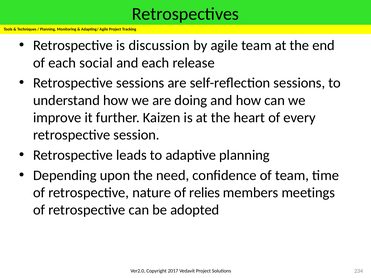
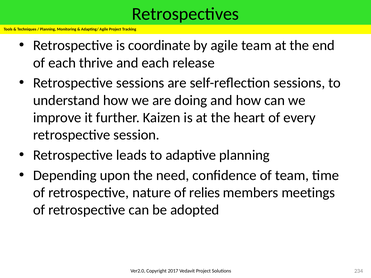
discussion: discussion -> coordinate
social: social -> thrive
